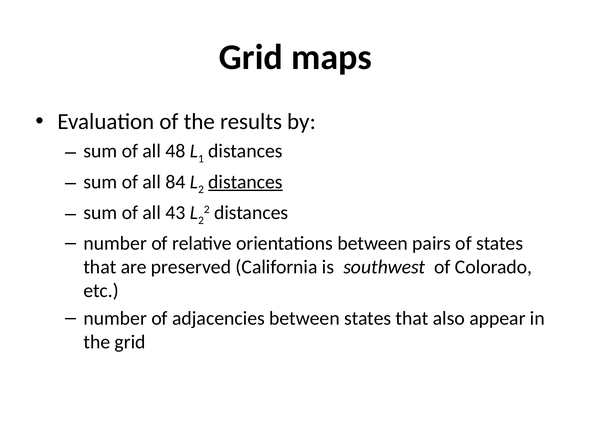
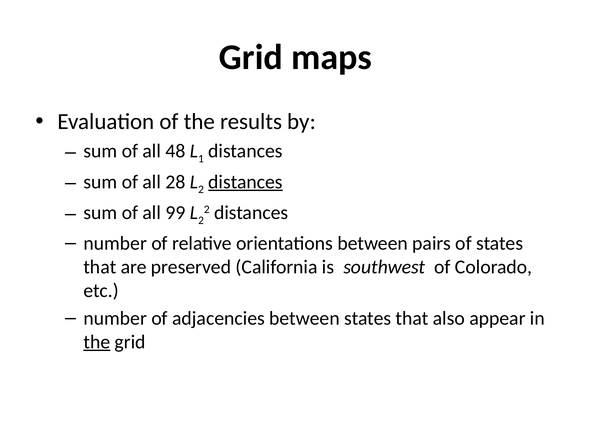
84: 84 -> 28
43: 43 -> 99
the at (97, 342) underline: none -> present
